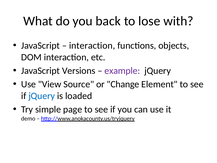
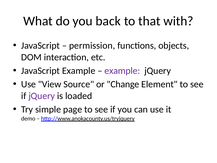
lose: lose -> that
interaction at (92, 46): interaction -> permission
JavaScript Versions: Versions -> Example
jQuery at (42, 96) colour: blue -> purple
